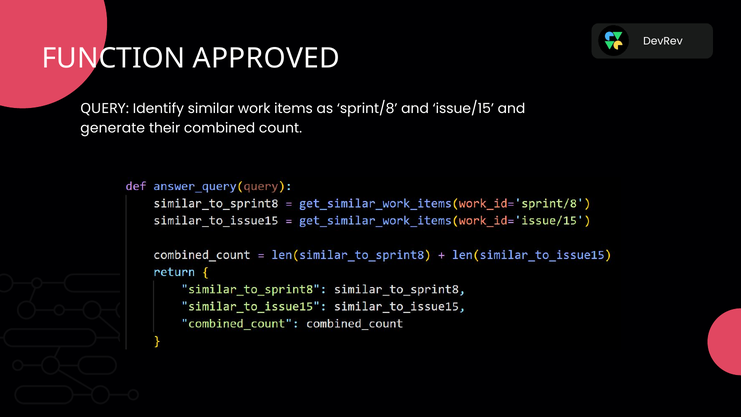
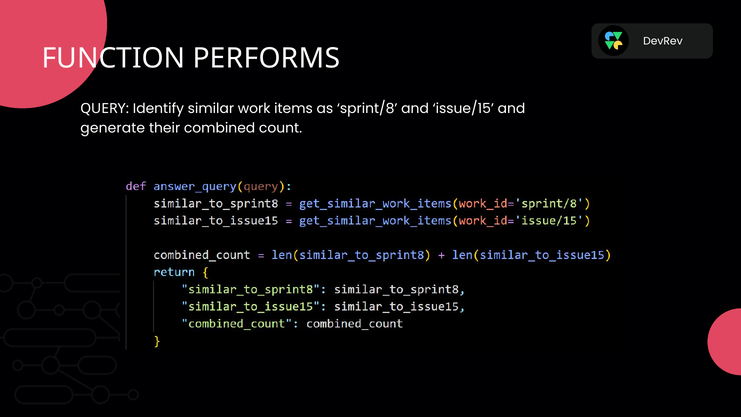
APPROVED: APPROVED -> PERFORMS
